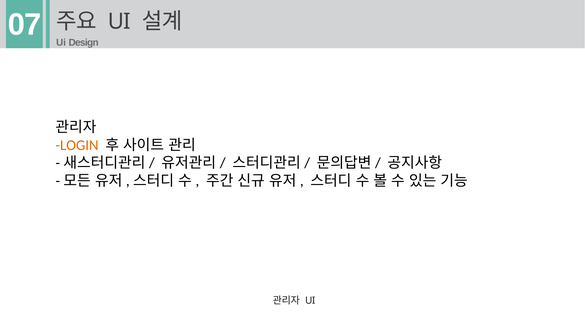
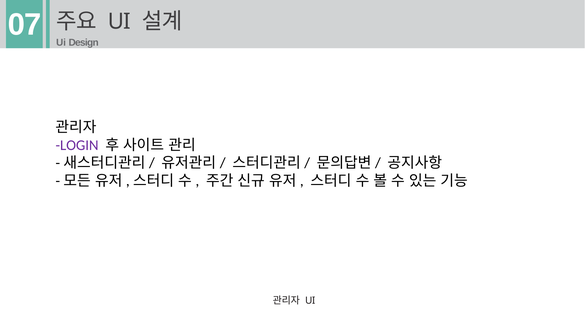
LOGIN colour: orange -> purple
